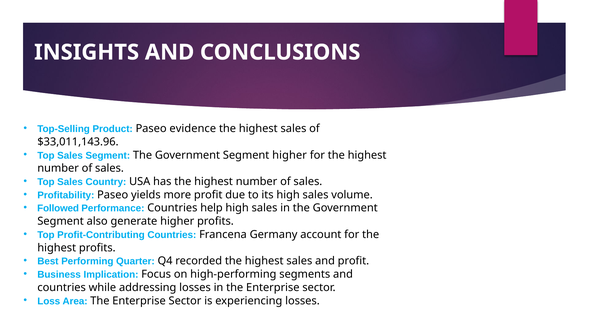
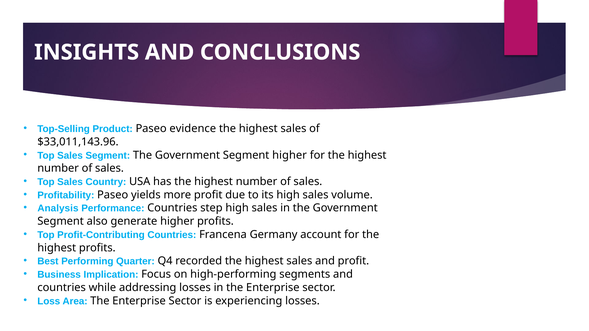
Followed: Followed -> Analysis
help: help -> step
